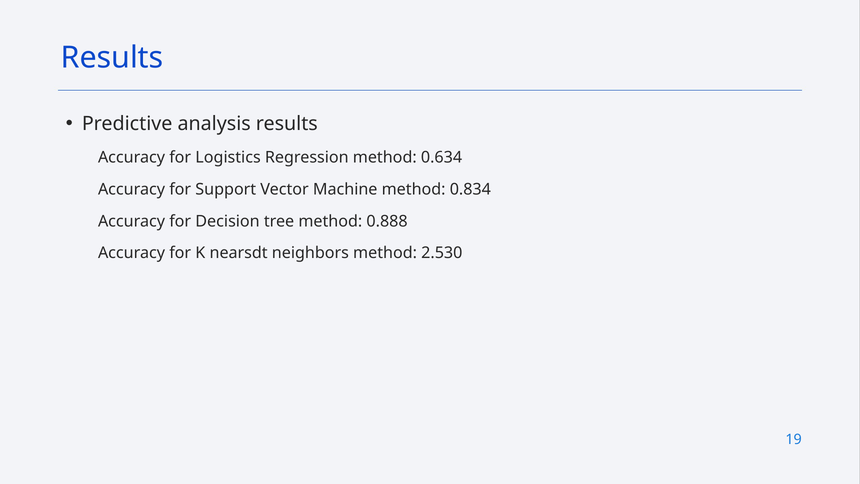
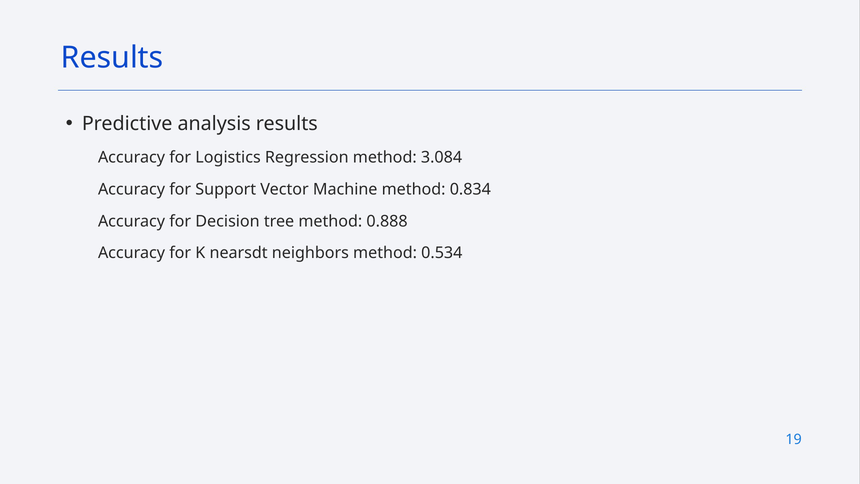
0.634: 0.634 -> 3.084
2.530: 2.530 -> 0.534
